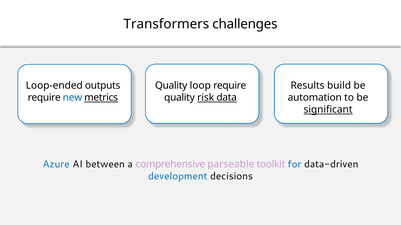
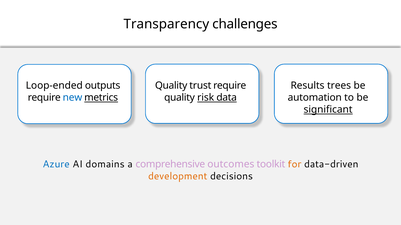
Transformers: Transformers -> Transparency
loop: loop -> trust
build: build -> trees
between: between -> domains
parseable: parseable -> outcomes
for colour: blue -> orange
development colour: blue -> orange
